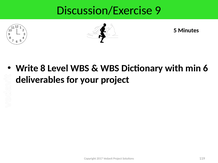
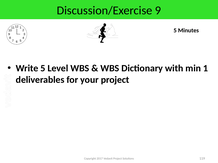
Write 8: 8 -> 5
min 6: 6 -> 1
